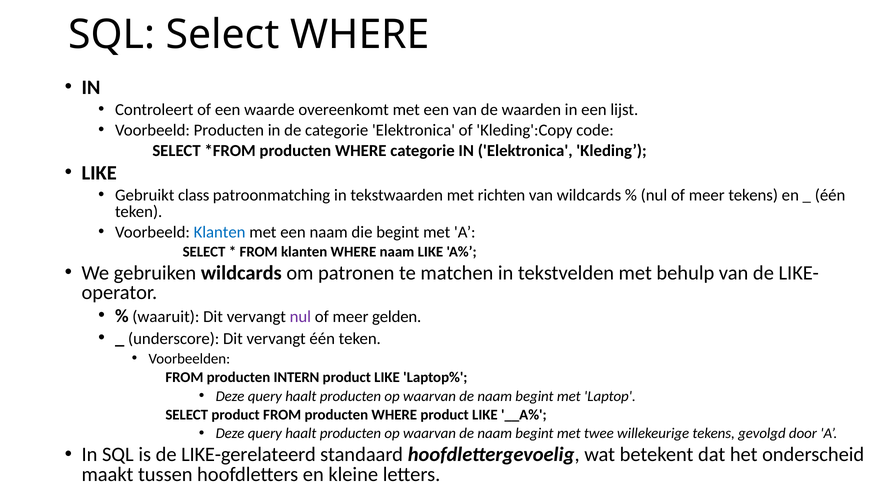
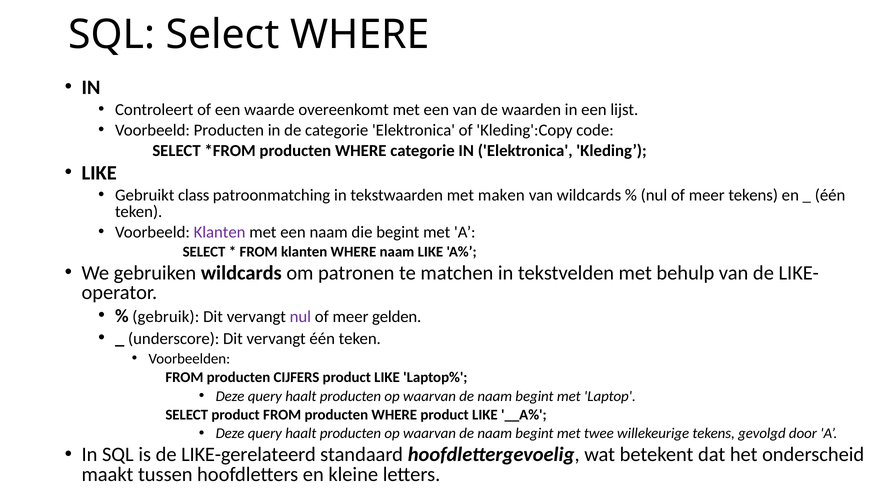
richten: richten -> maken
Klanten at (220, 232) colour: blue -> purple
waaruit: waaruit -> gebruik
INTERN: INTERN -> CIJFERS
